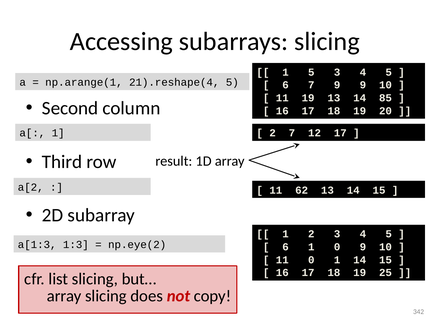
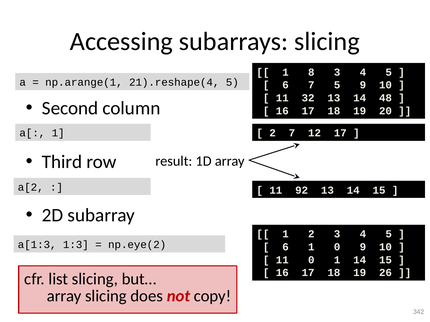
1 5: 5 -> 8
7 9: 9 -> 5
11 19: 19 -> 32
85: 85 -> 48
62: 62 -> 92
25: 25 -> 26
